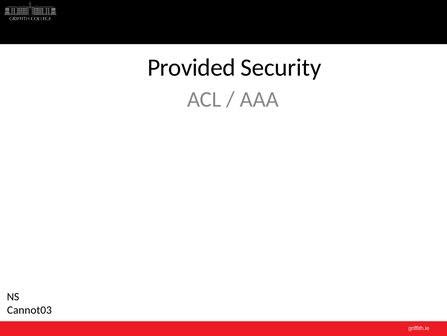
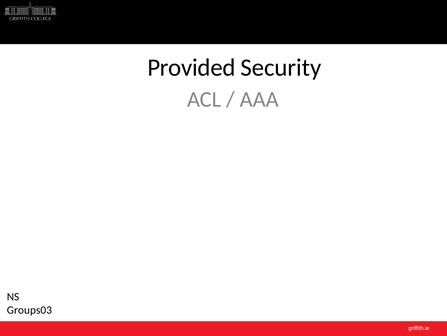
Cannot03: Cannot03 -> Groups03
